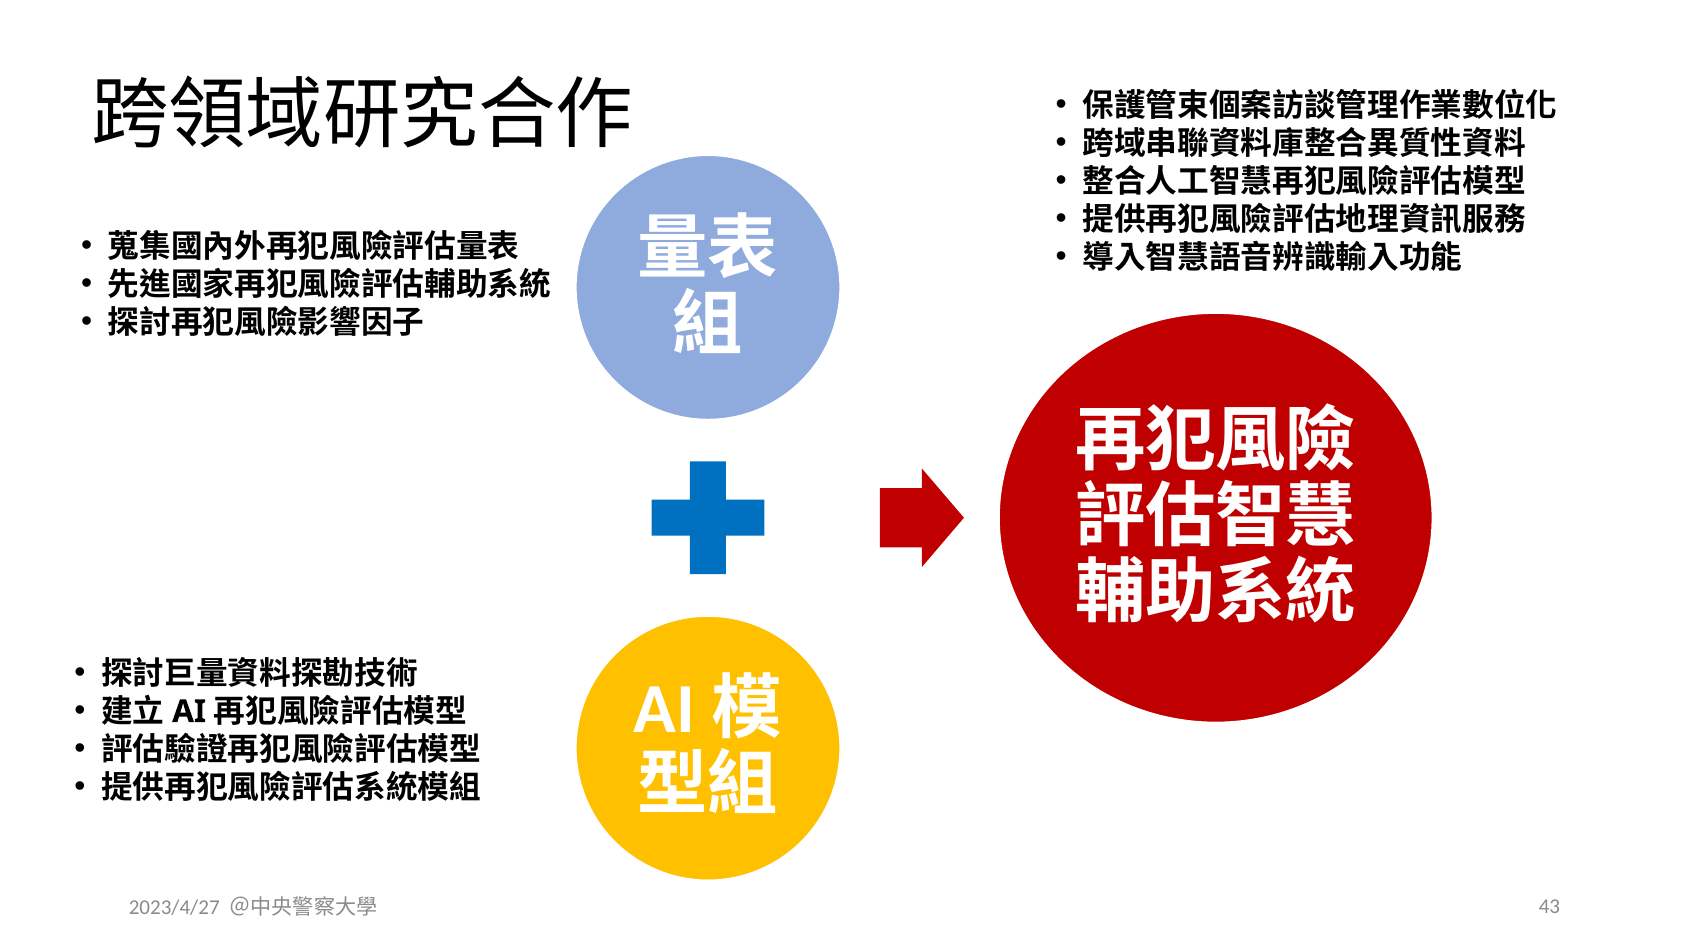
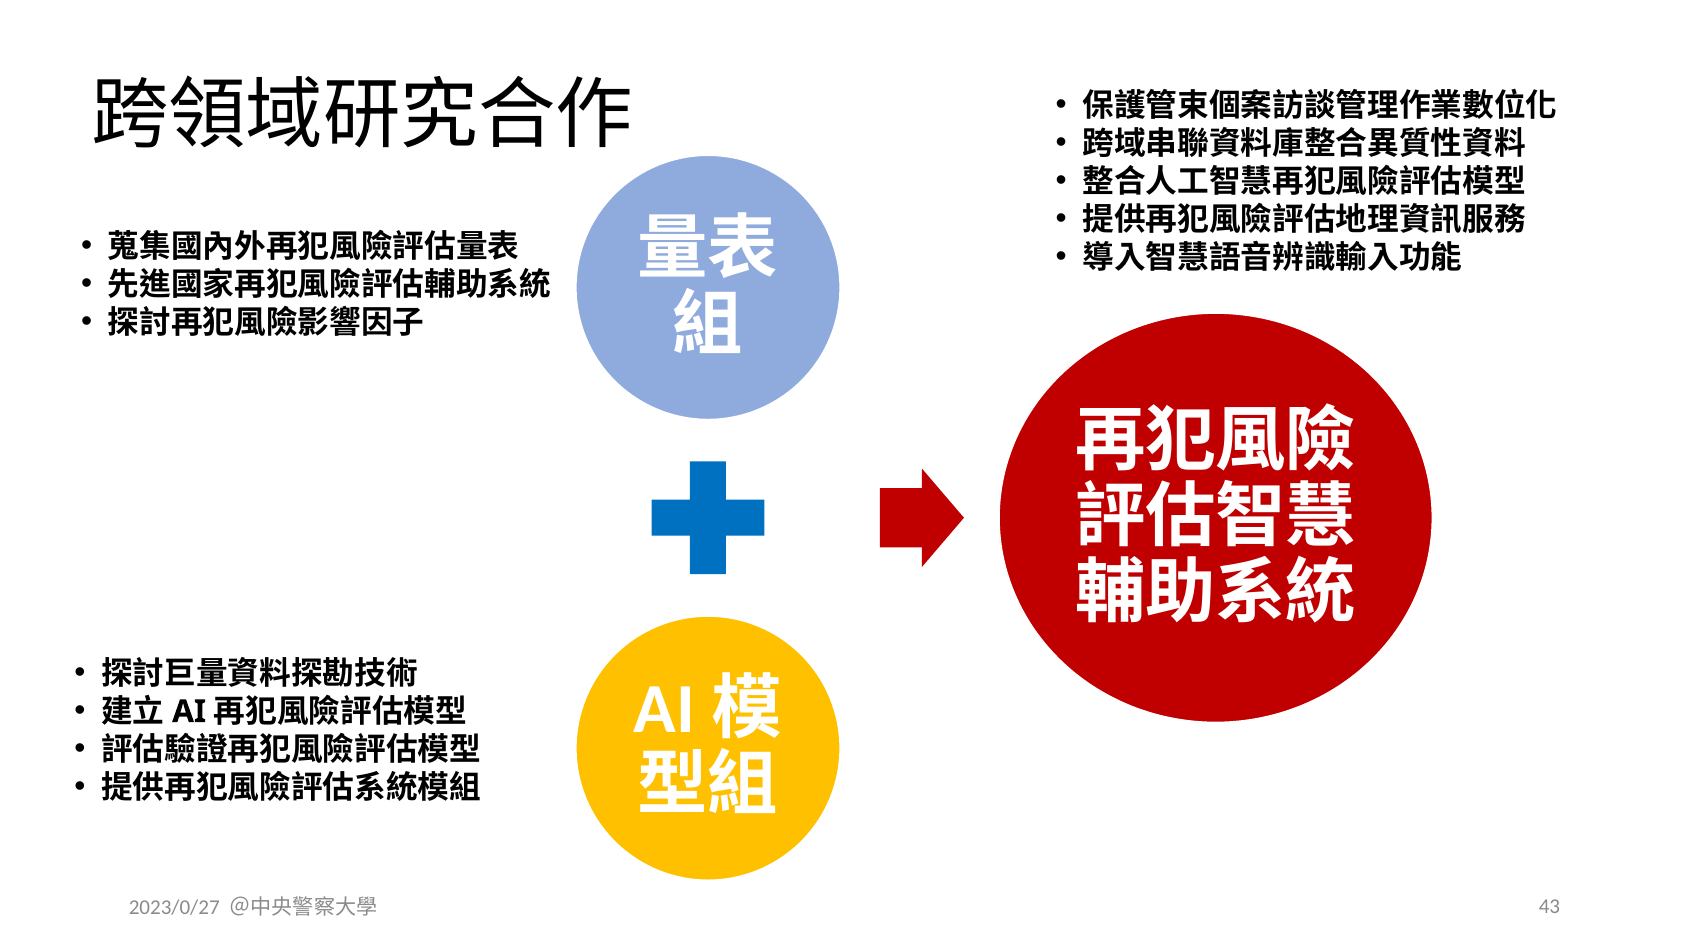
2023/4/27: 2023/4/27 -> 2023/0/27
